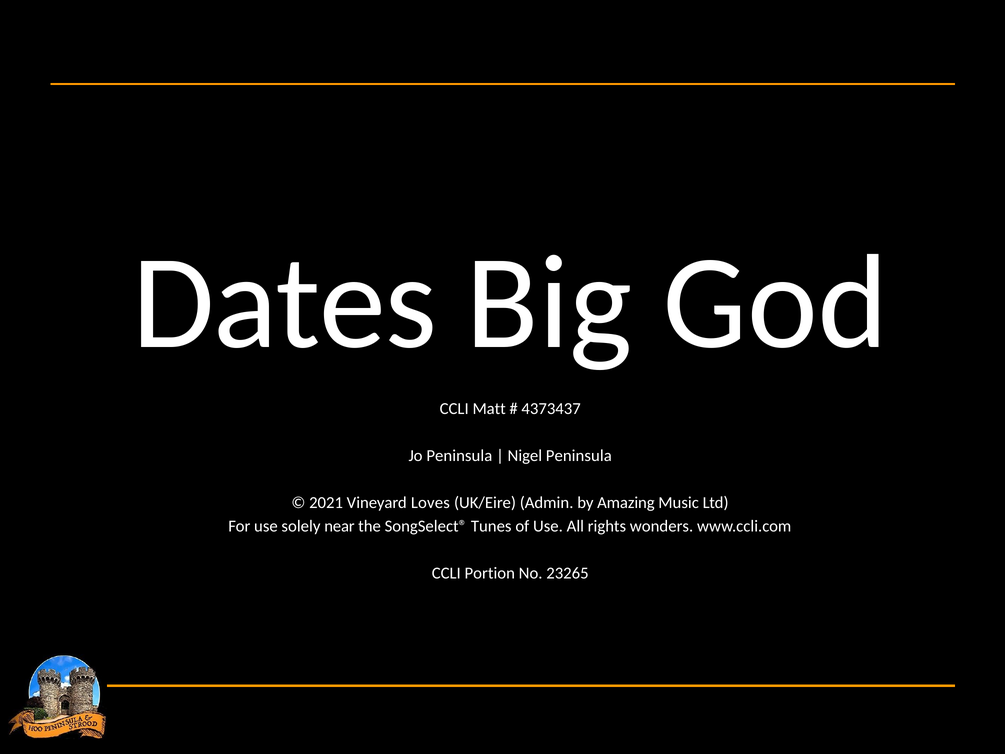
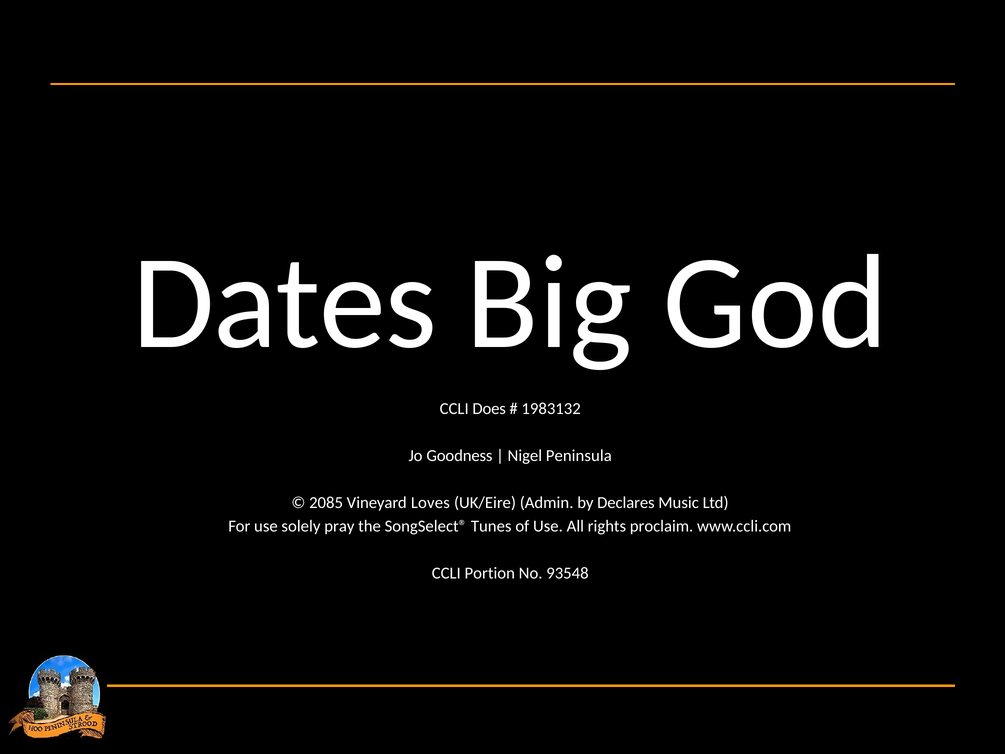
Matt: Matt -> Does
4373437: 4373437 -> 1983132
Jo Peninsula: Peninsula -> Goodness
2021: 2021 -> 2085
Amazing: Amazing -> Declares
near: near -> pray
wonders: wonders -> proclaim
23265: 23265 -> 93548
